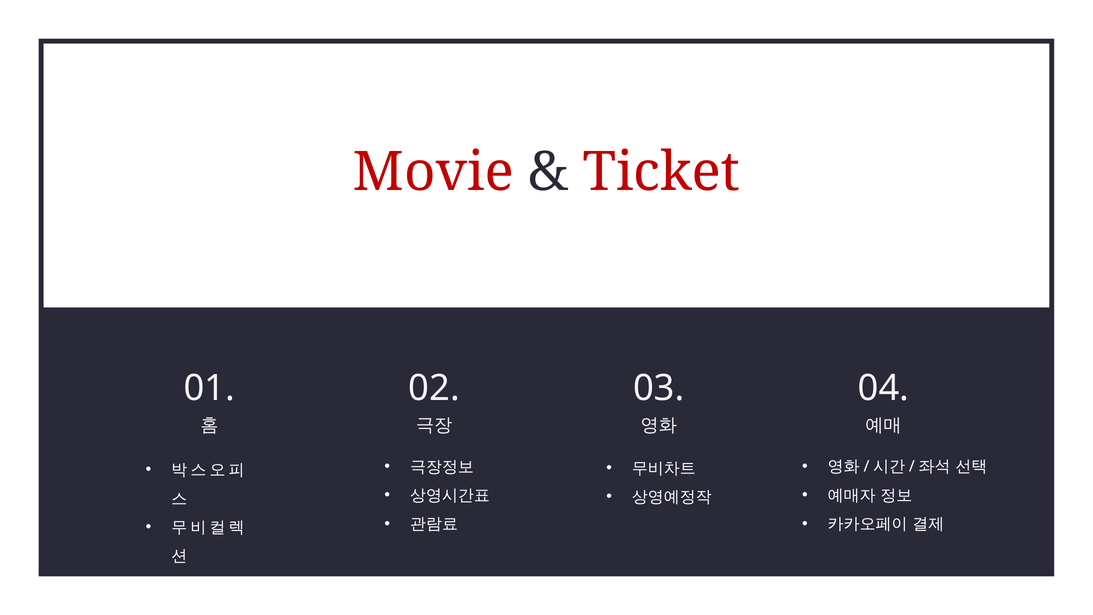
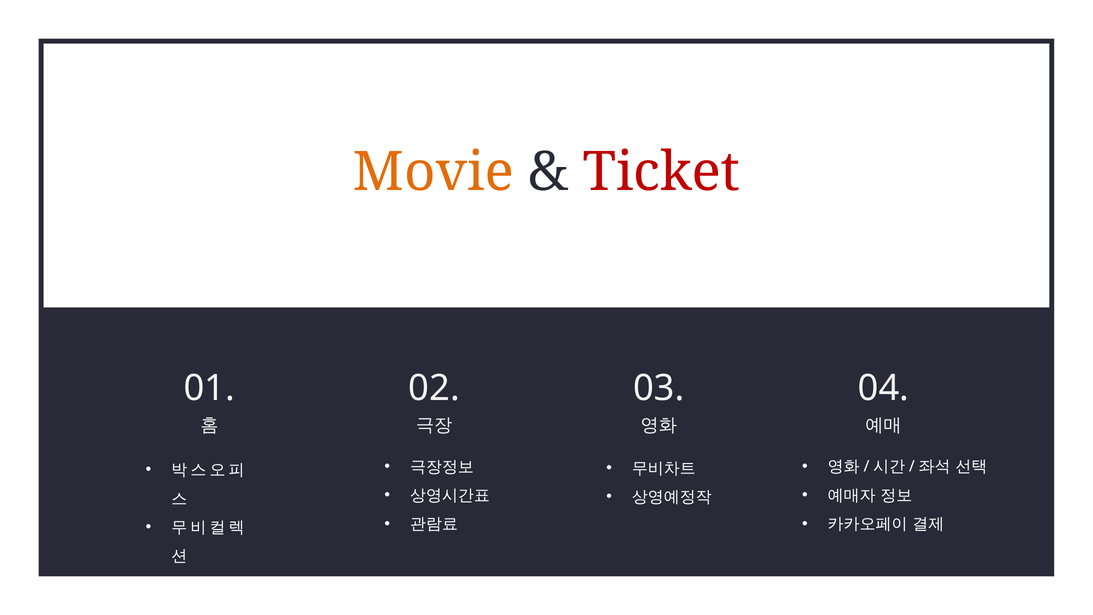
Movie colour: red -> orange
